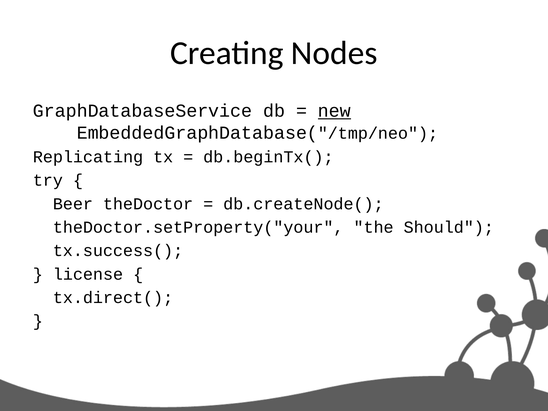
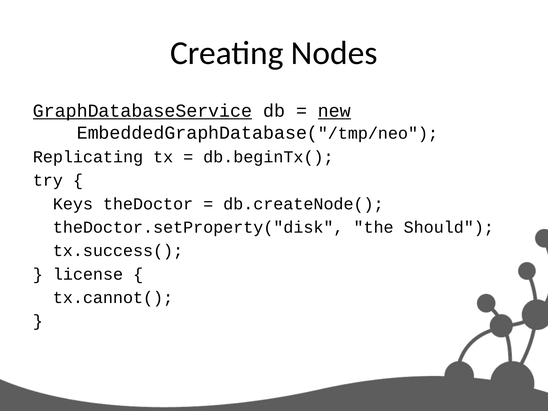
GraphDatabaseService underline: none -> present
Beer: Beer -> Keys
theDoctor.setProperty("your: theDoctor.setProperty("your -> theDoctor.setProperty("disk
tx.direct(: tx.direct( -> tx.cannot(
